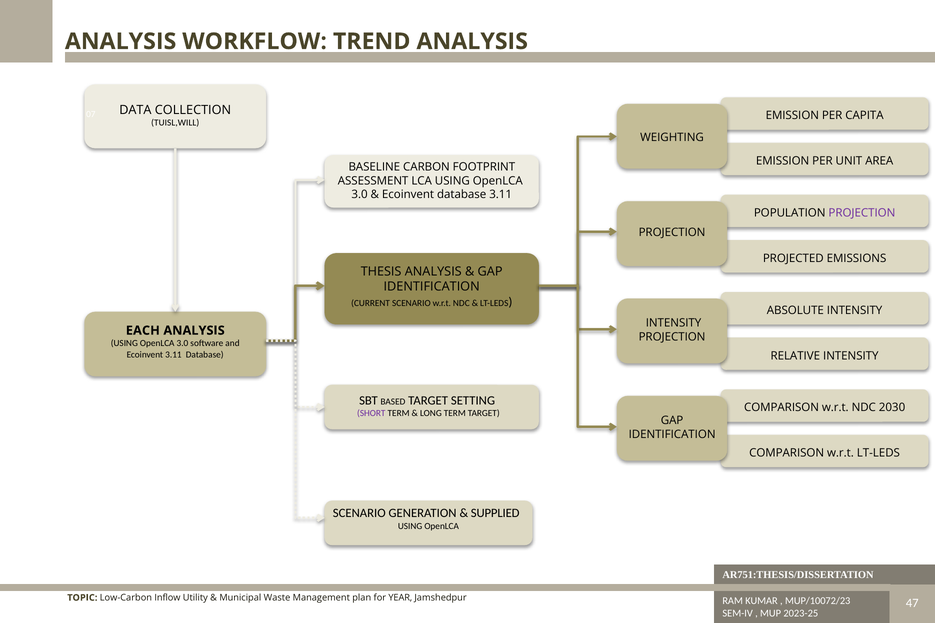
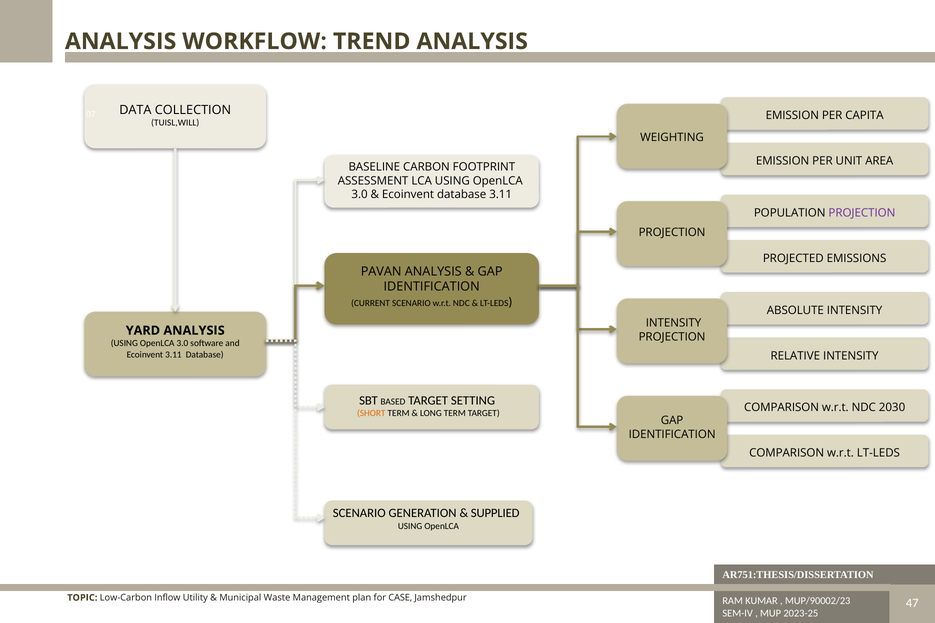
THESIS: THESIS -> PAVAN
EACH: EACH -> YARD
SHORT colour: purple -> orange
YEAR: YEAR -> CASE
MUP/10072/23: MUP/10072/23 -> MUP/90002/23
